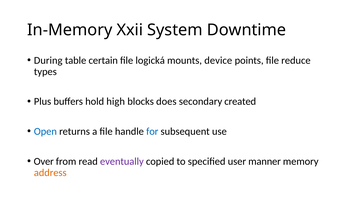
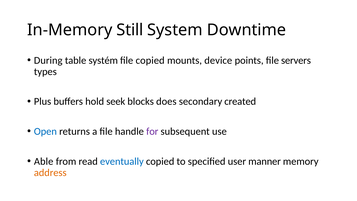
Xxii: Xxii -> Still
certain: certain -> systém
file logická: logická -> copied
reduce: reduce -> servers
high: high -> seek
for colour: blue -> purple
Over: Over -> Able
eventually colour: purple -> blue
